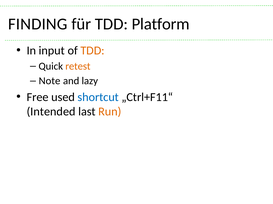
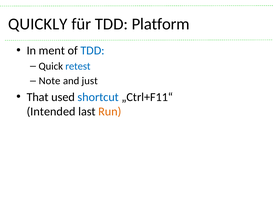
FINDING: FINDING -> QUICKLY
input: input -> ment
TDD at (93, 51) colour: orange -> blue
retest colour: orange -> blue
lazy: lazy -> just
Free: Free -> That
